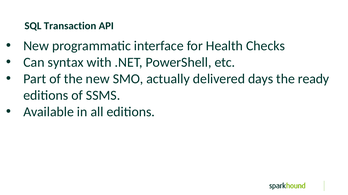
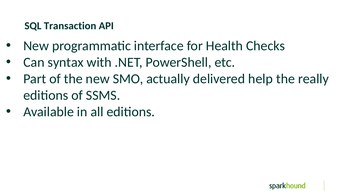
days: days -> help
ready: ready -> really
